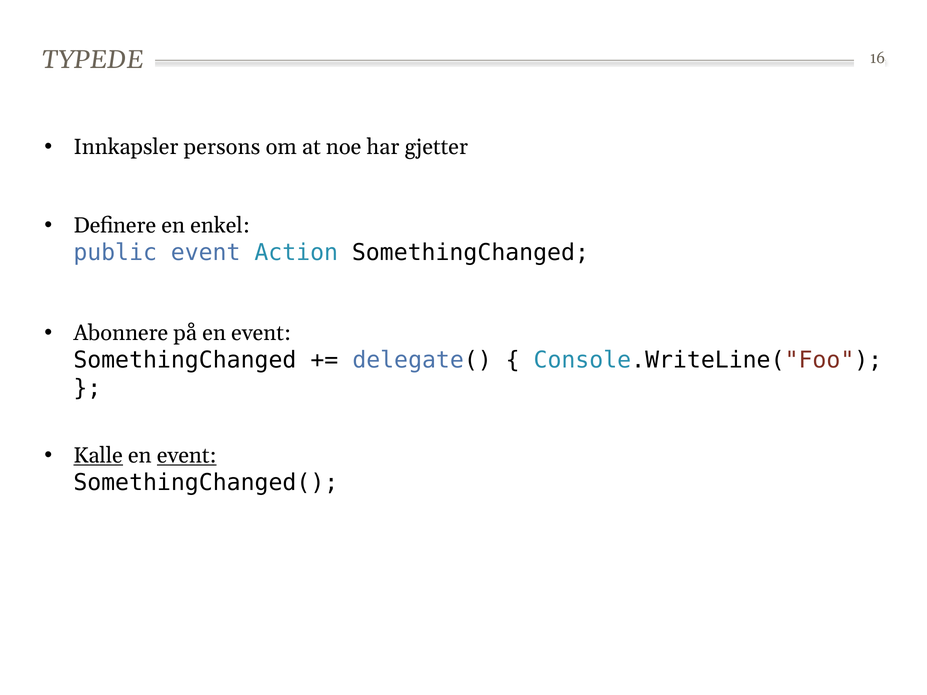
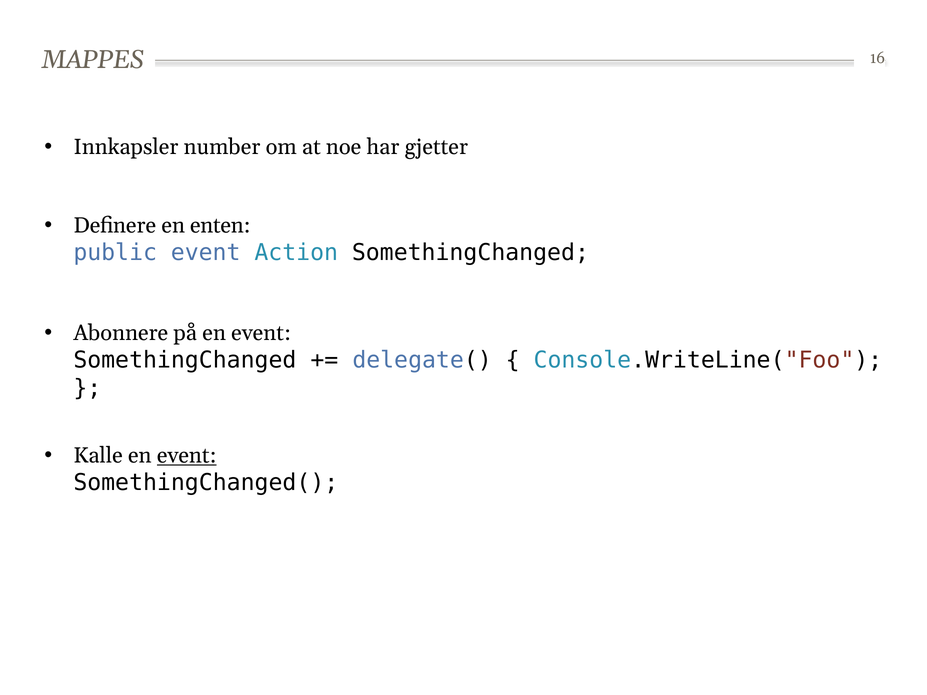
TYPEDE: TYPEDE -> MAPPES
persons: persons -> number
enkel: enkel -> enten
Kalle underline: present -> none
